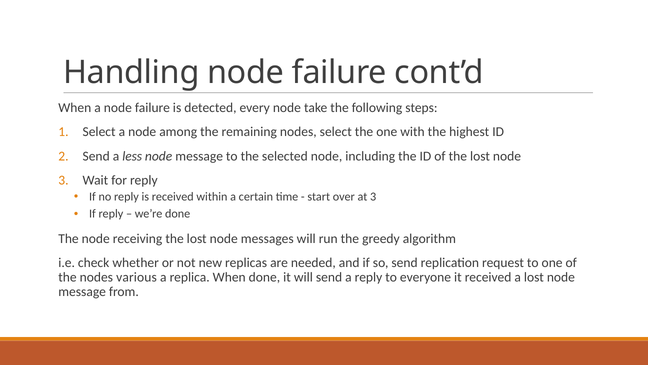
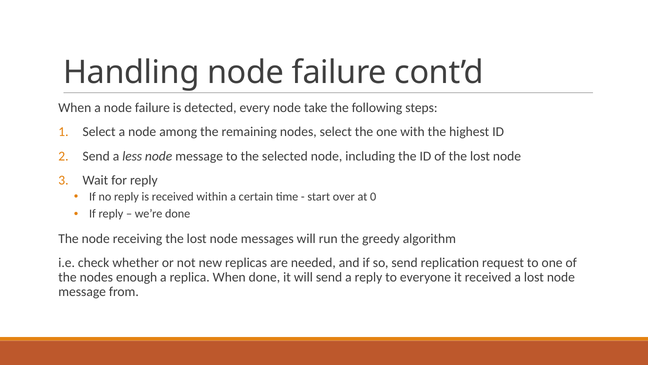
at 3: 3 -> 0
various: various -> enough
